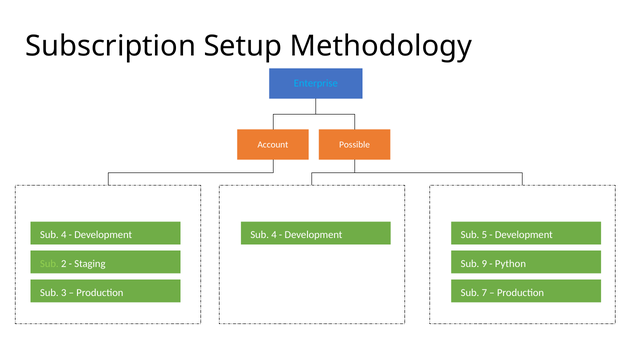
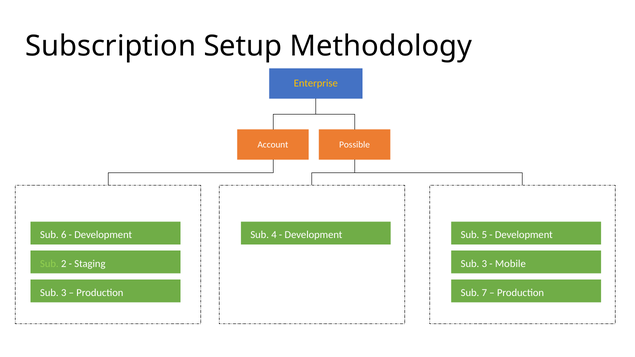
Enterprise colour: light blue -> yellow
4 at (64, 235): 4 -> 6
9 at (484, 264): 9 -> 3
Python: Python -> Mobile
